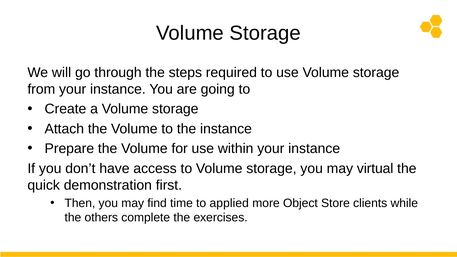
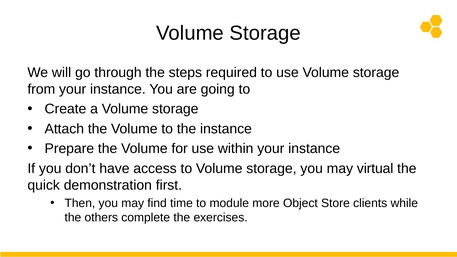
applied: applied -> module
